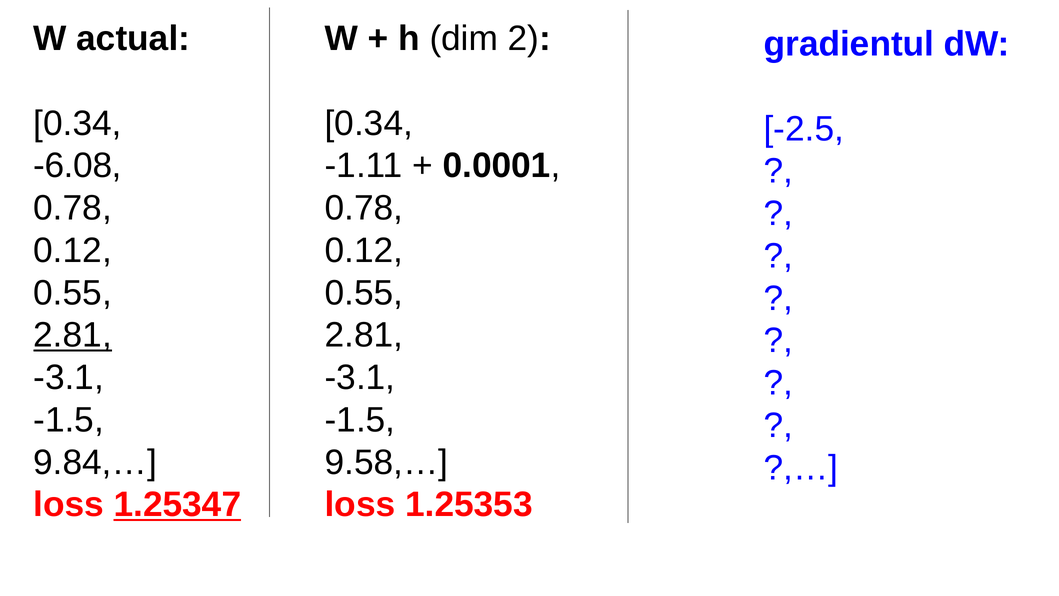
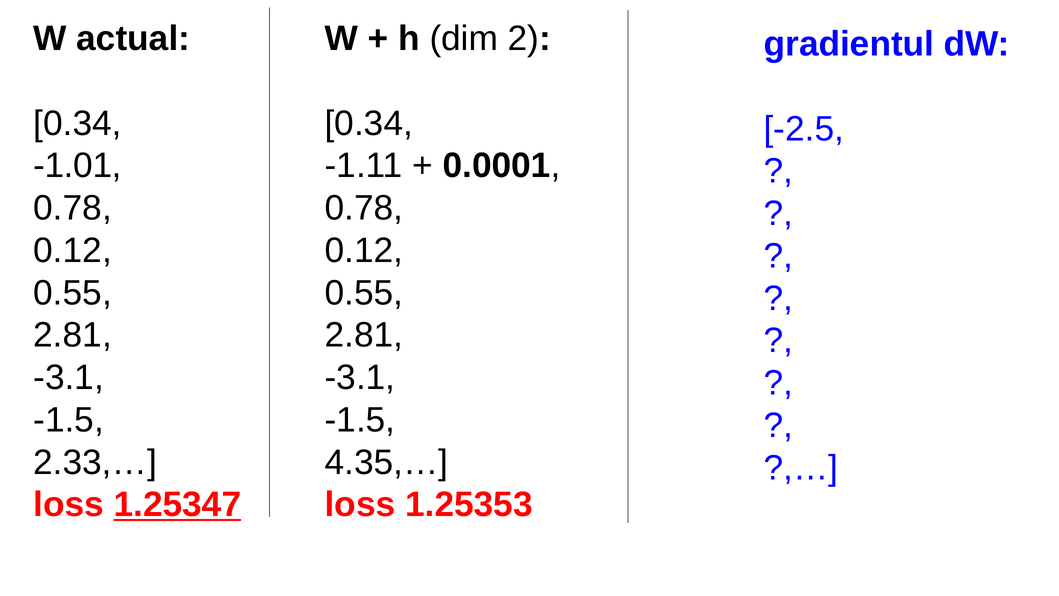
-6.08: -6.08 -> -1.01
2.81 at (73, 335) underline: present -> none
9.84,…: 9.84,… -> 2.33,…
9.58,…: 9.58,… -> 4.35,…
